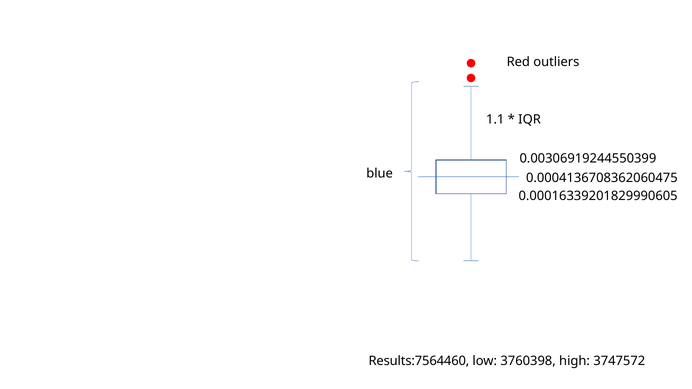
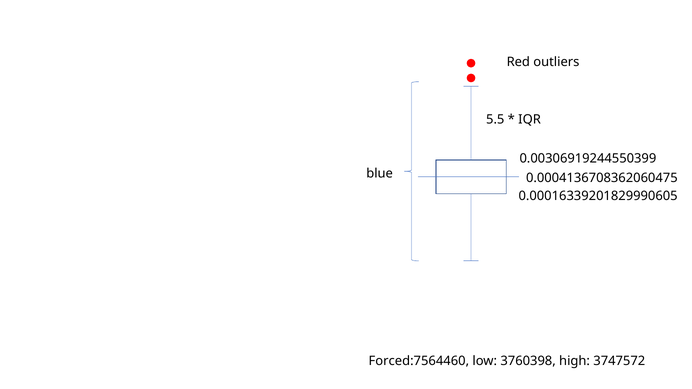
1.1: 1.1 -> 5.5
Results:7564460: Results:7564460 -> Forced:7564460
